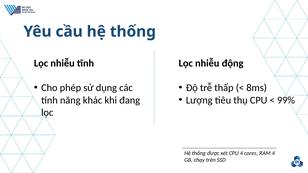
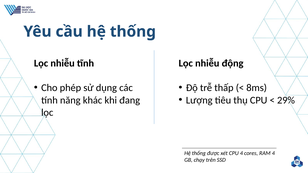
99%: 99% -> 29%
